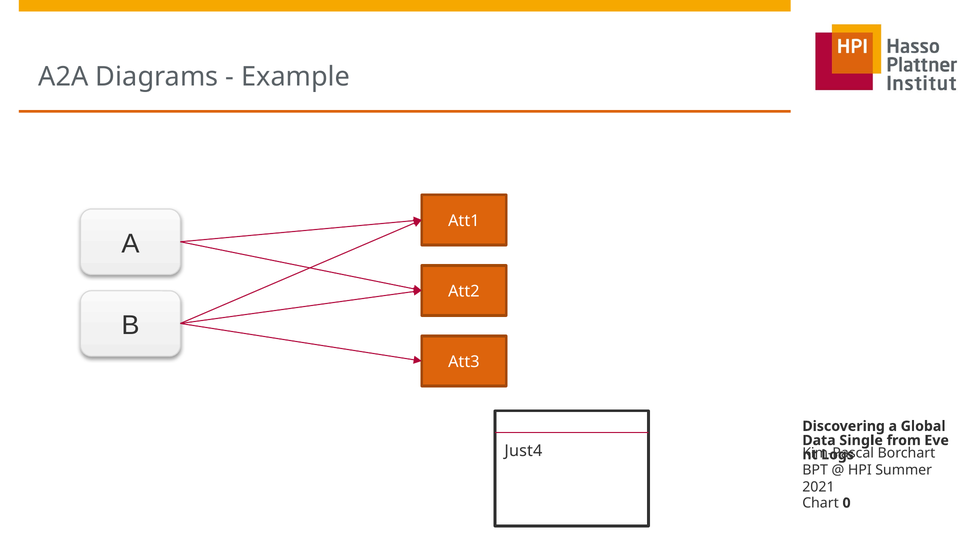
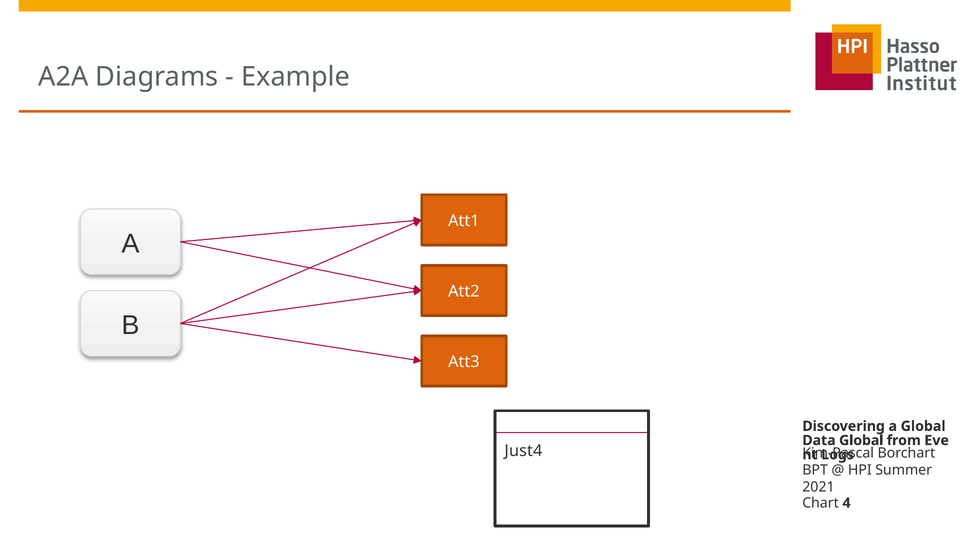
Data Single: Single -> Global
0: 0 -> 4
